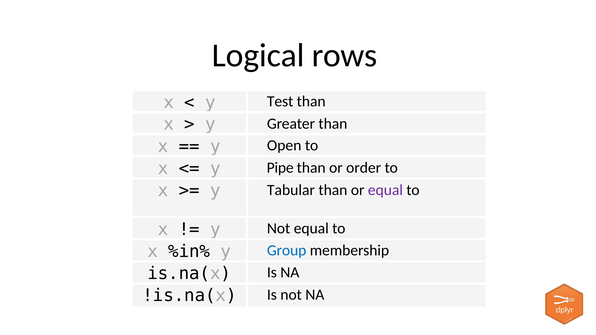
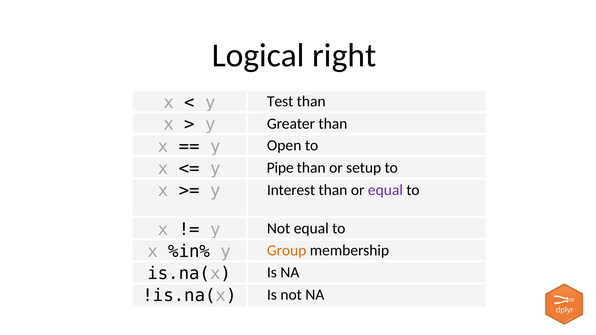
rows: rows -> right
order: order -> setup
Tabular: Tabular -> Interest
Group colour: blue -> orange
